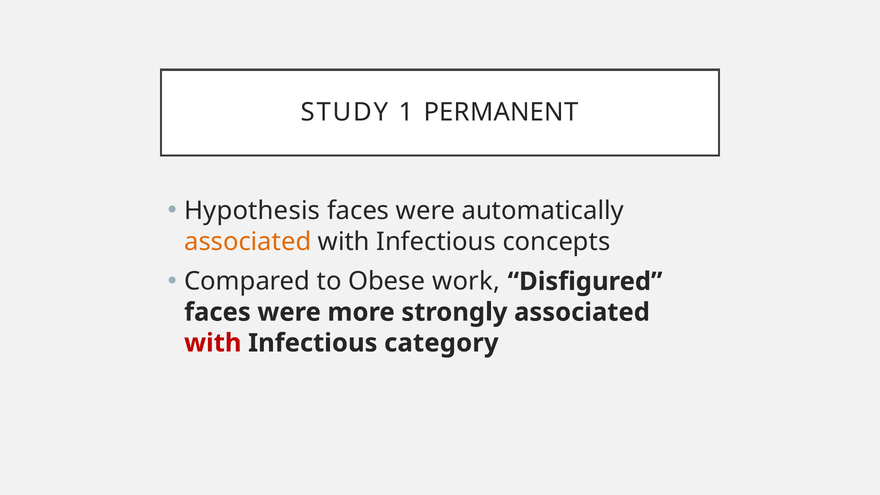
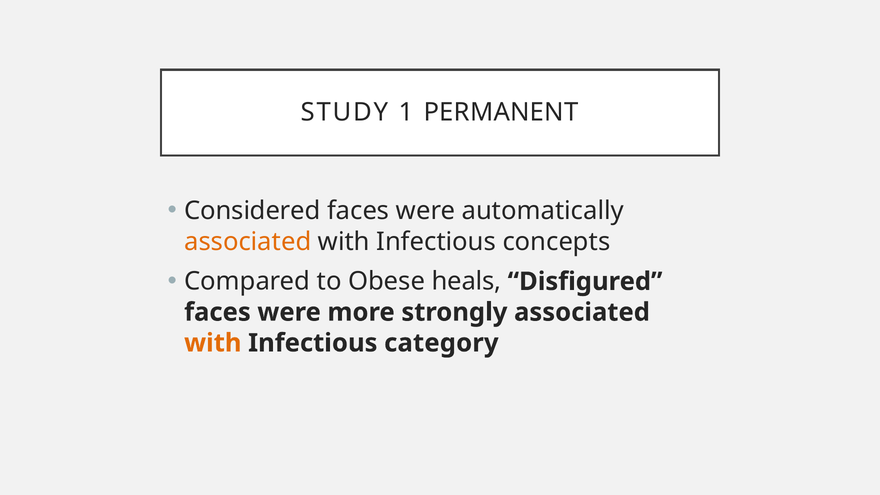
Hypothesis: Hypothesis -> Considered
work: work -> heals
with at (213, 343) colour: red -> orange
